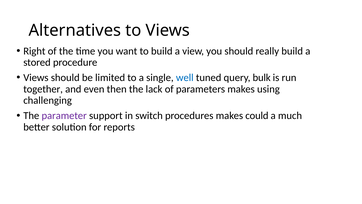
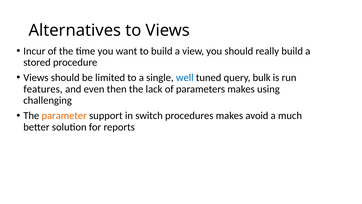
Right: Right -> Incur
together: together -> features
parameter colour: purple -> orange
could: could -> avoid
